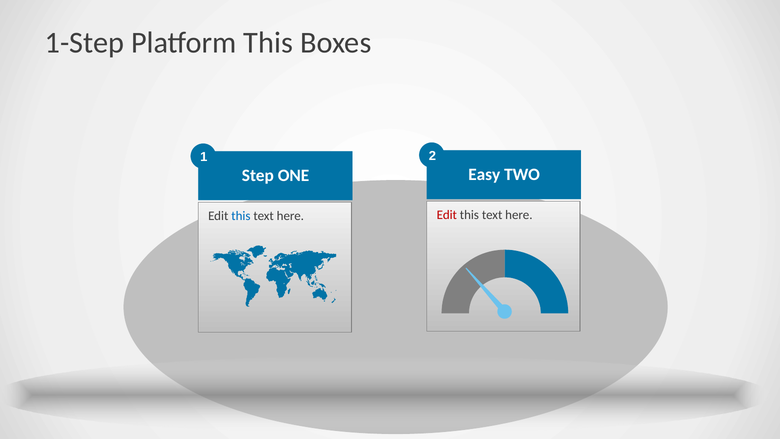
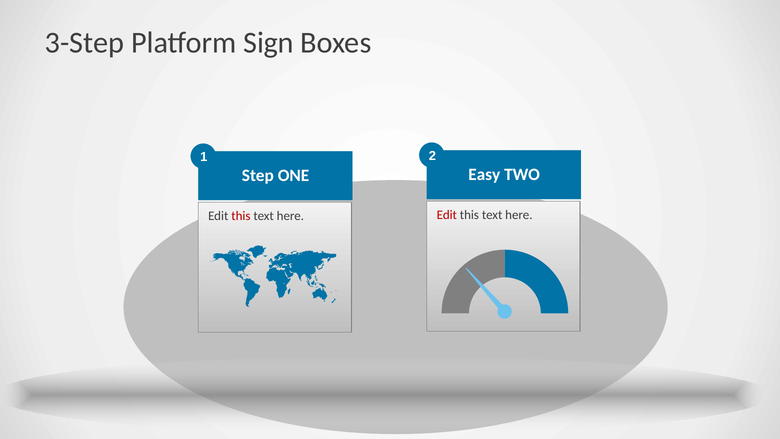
1-Step: 1-Step -> 3-Step
Platform This: This -> Sign
this at (241, 216) colour: blue -> red
